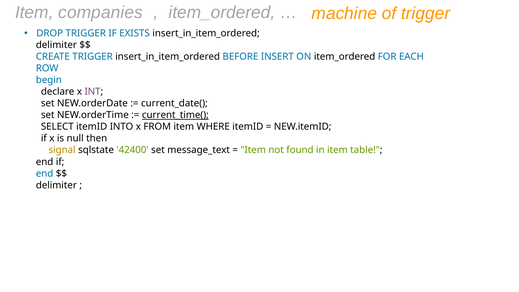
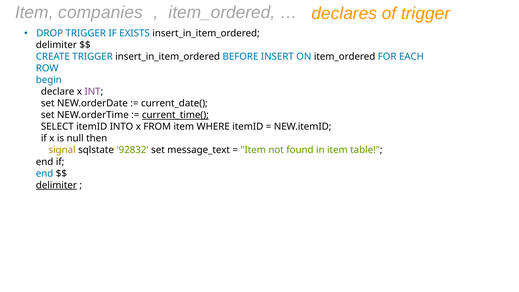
machine: machine -> declares
42400: 42400 -> 92832
delimiter at (56, 185) underline: none -> present
